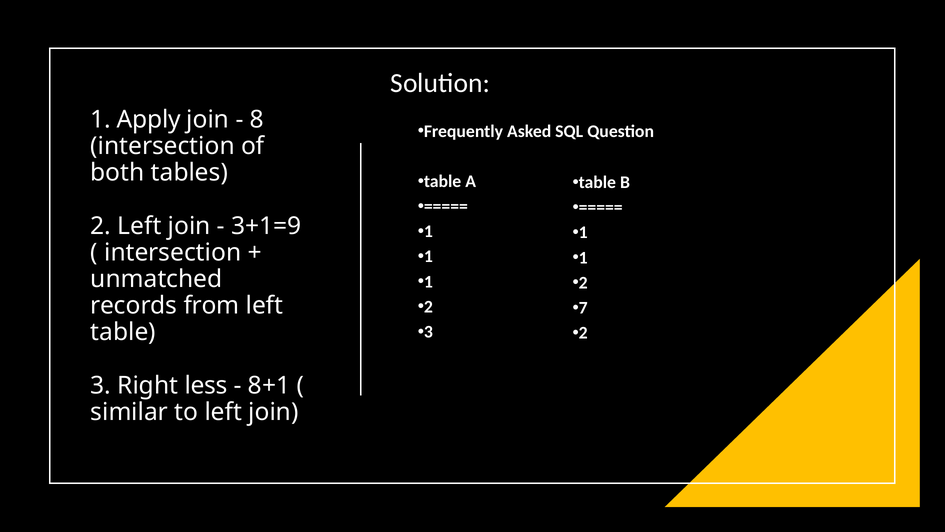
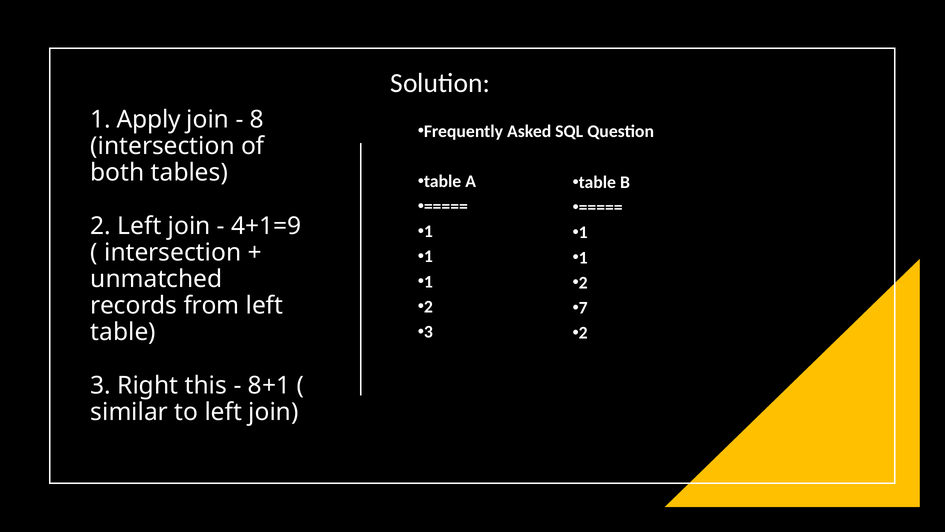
3+1=9: 3+1=9 -> 4+1=9
less: less -> this
